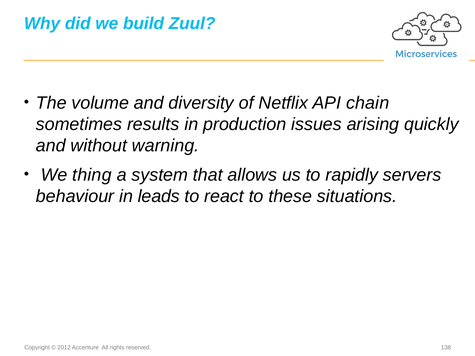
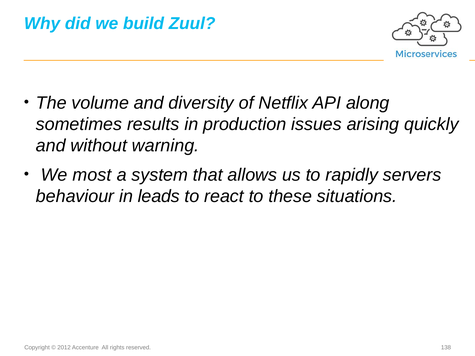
chain: chain -> along
thing: thing -> most
